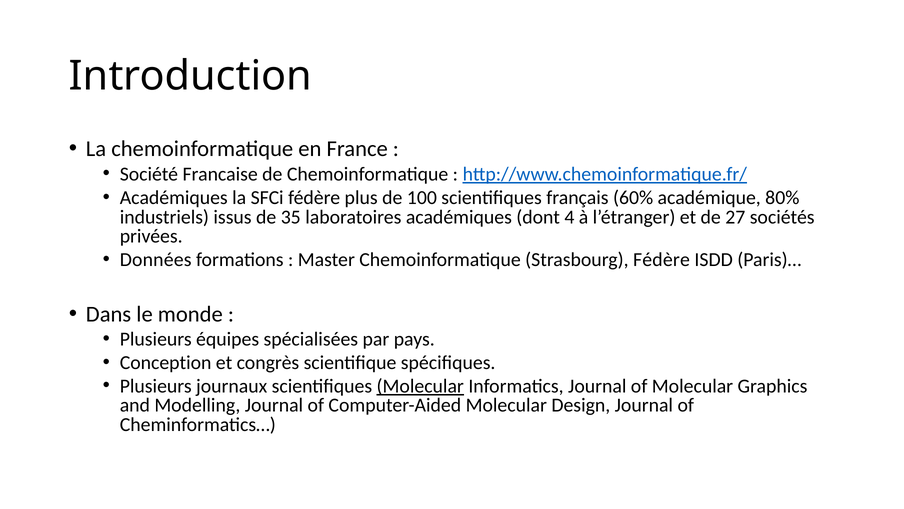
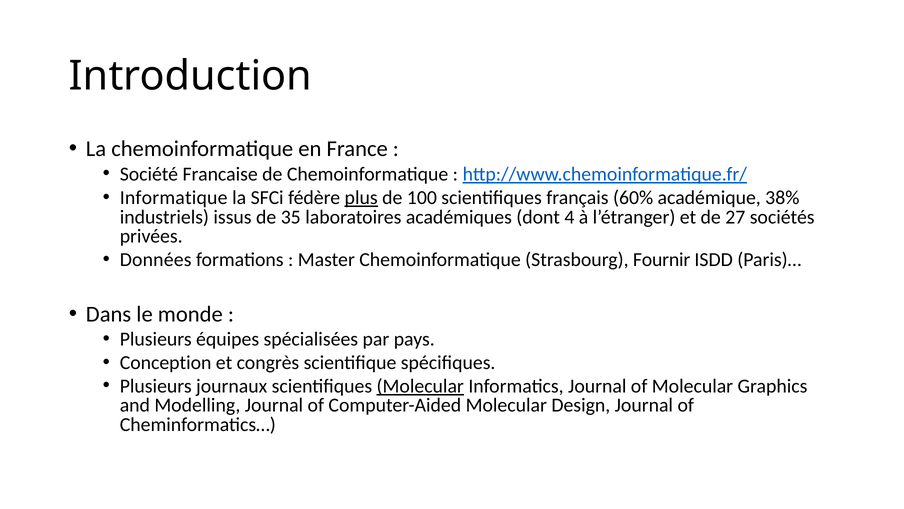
Académiques at (174, 198): Académiques -> Informatique
plus underline: none -> present
80%: 80% -> 38%
Strasbourg Fédère: Fédère -> Fournir
